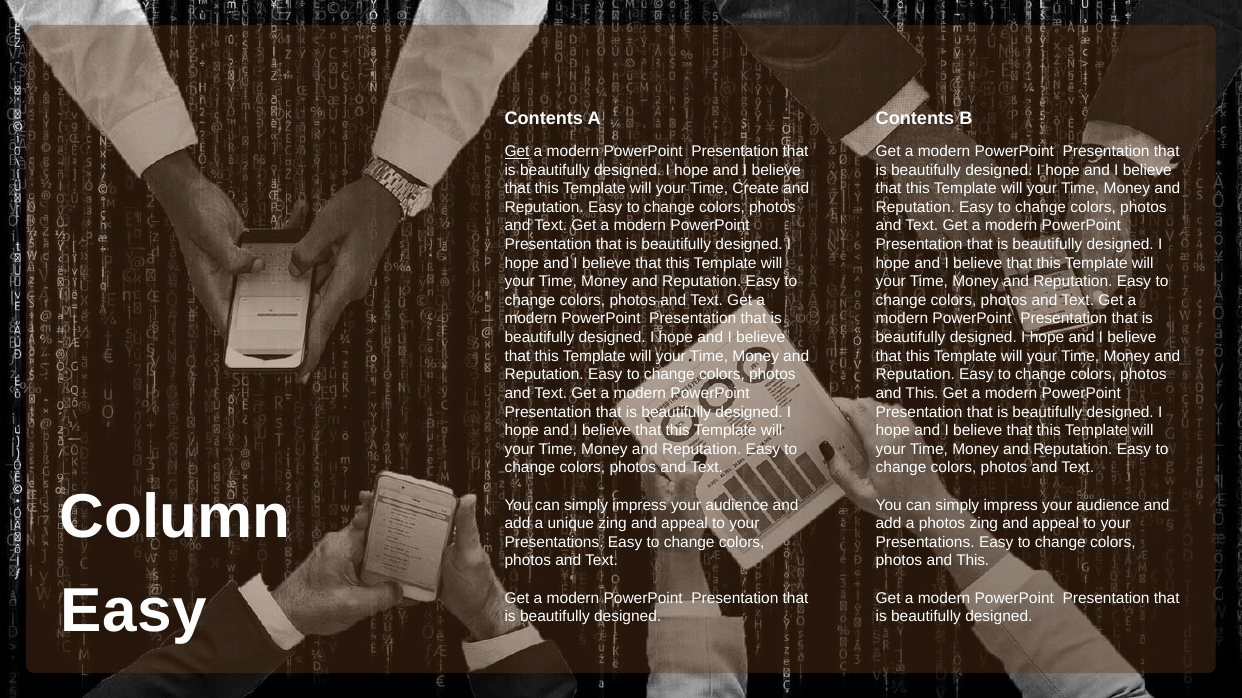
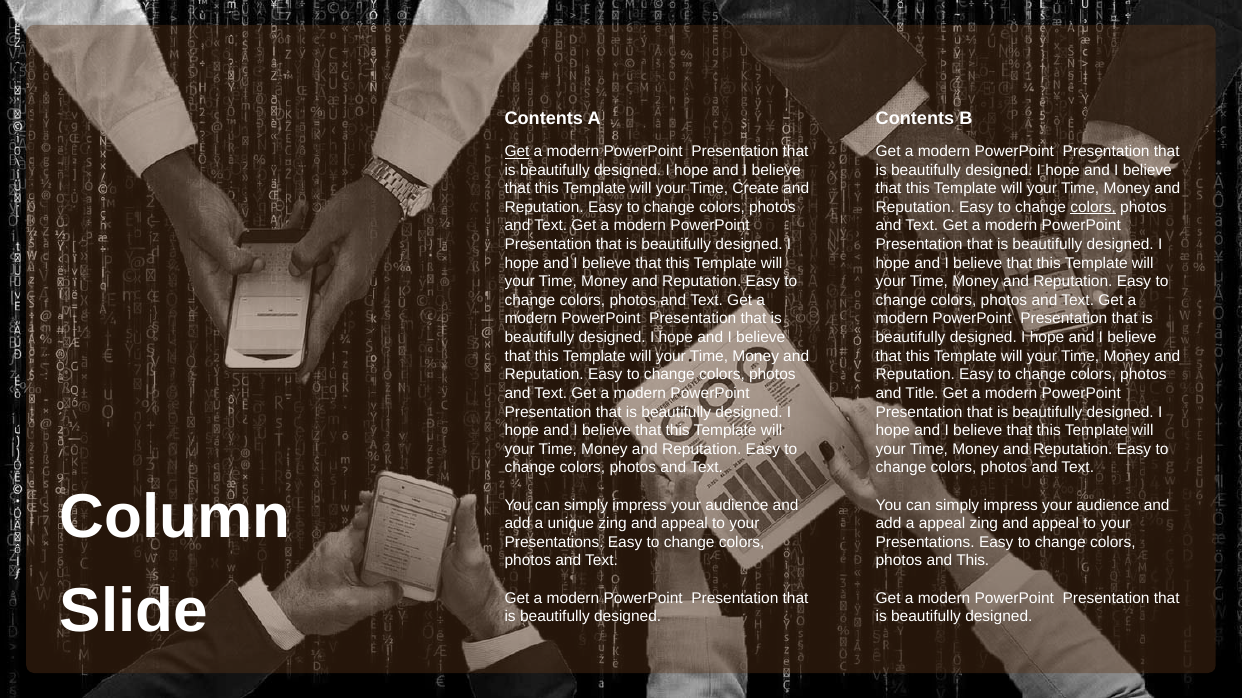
colors at (1093, 207) underline: none -> present
This at (922, 394): This -> Title
a photos: photos -> appeal
Easy at (134, 612): Easy -> Slide
